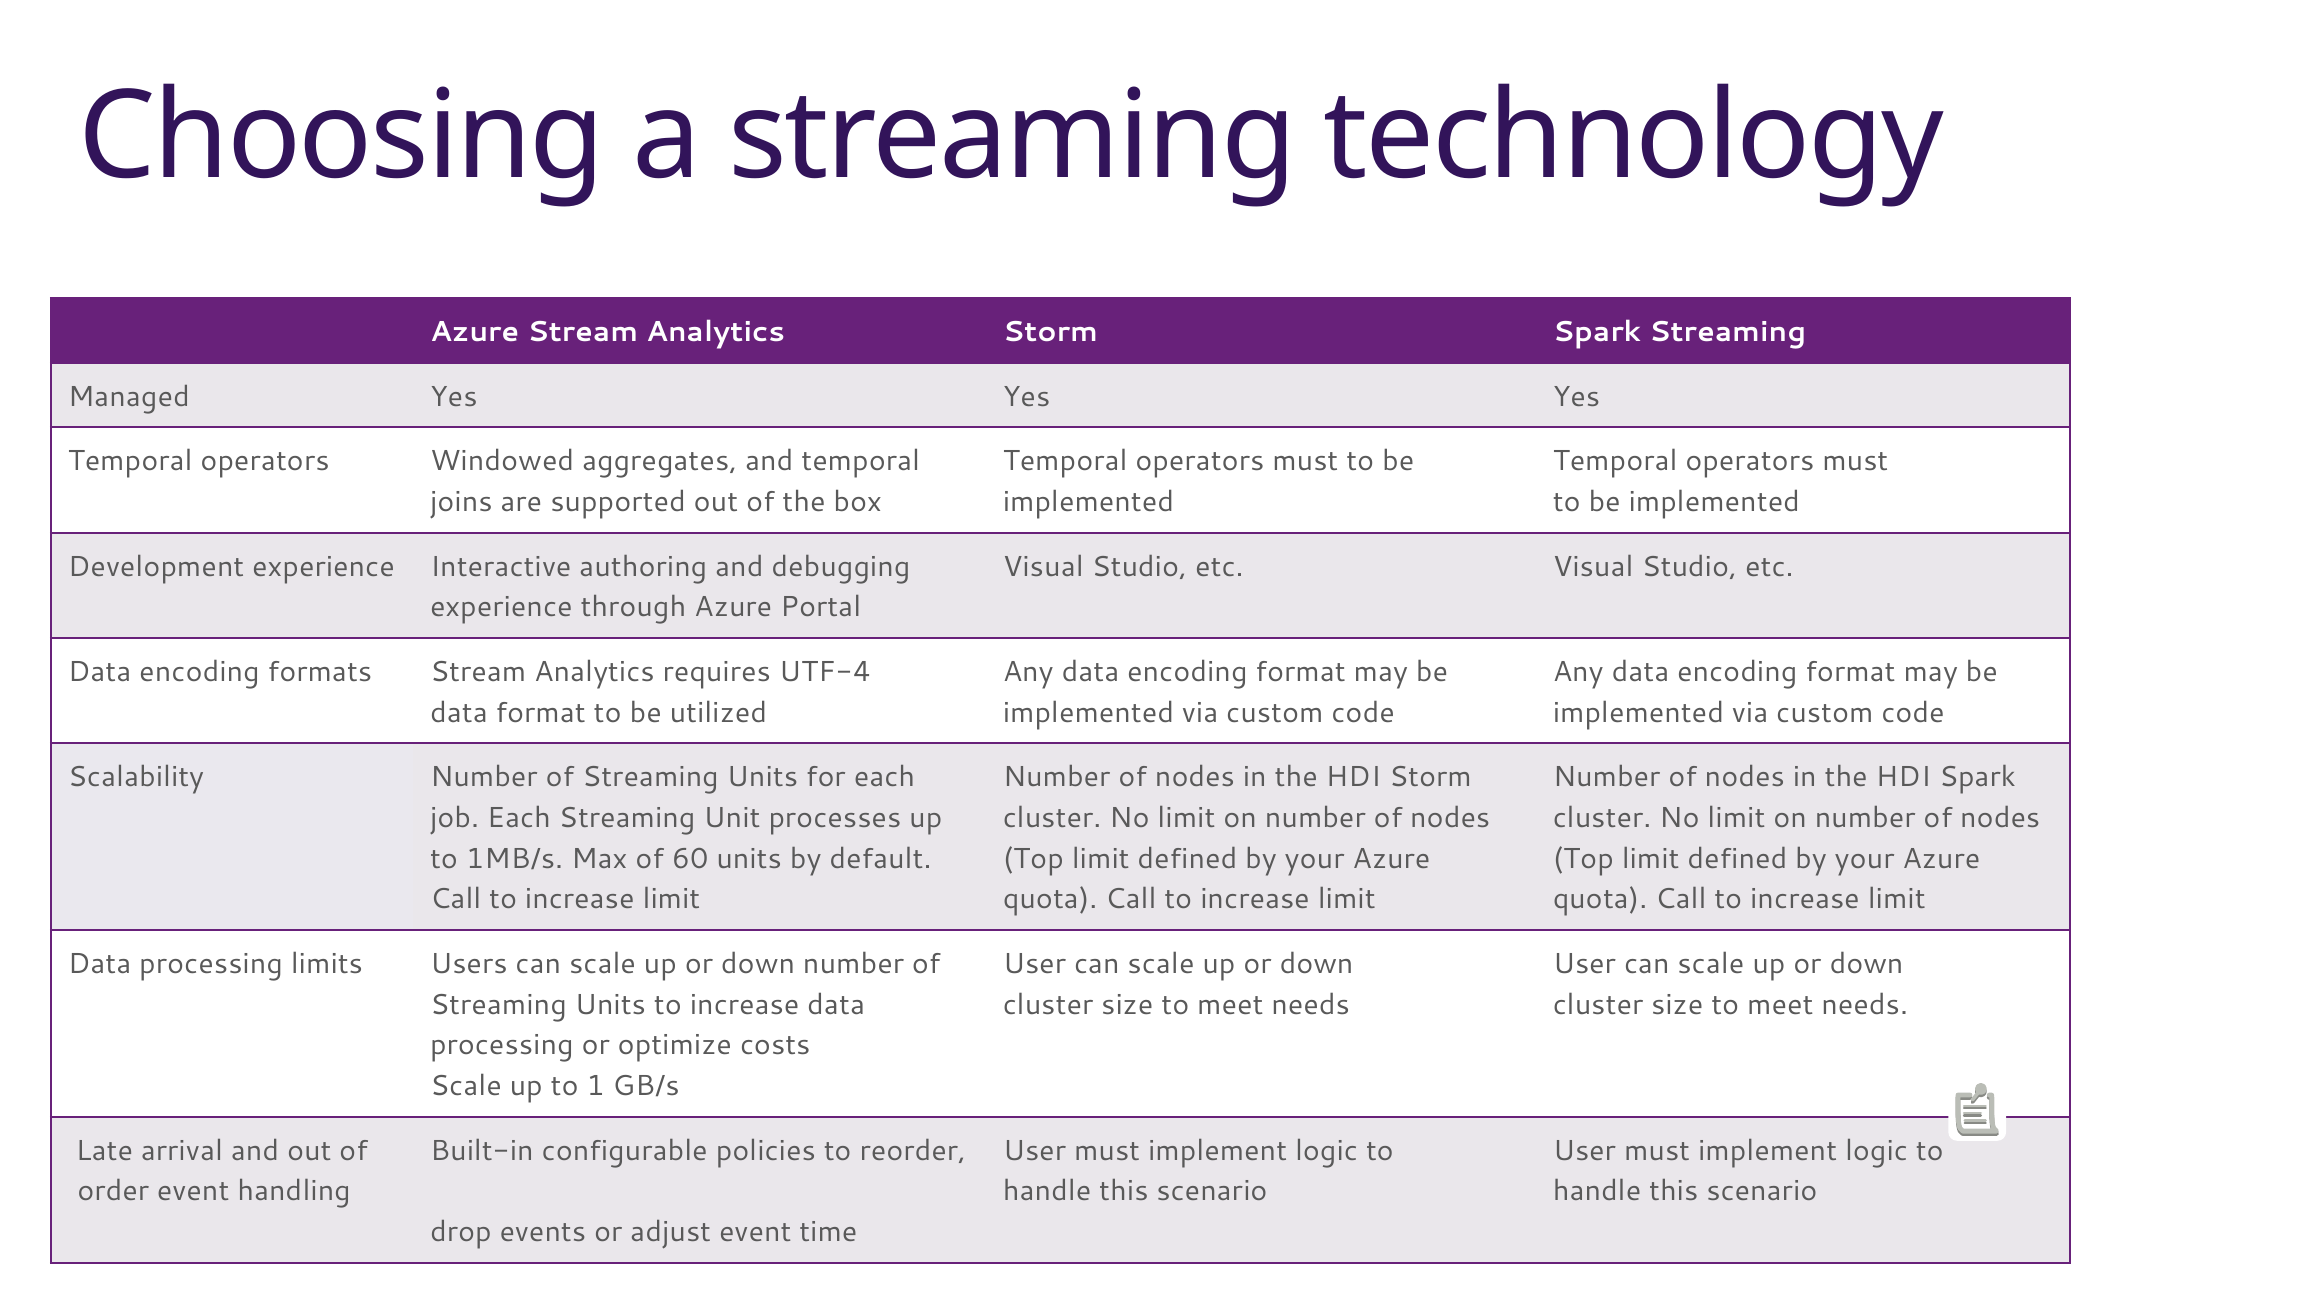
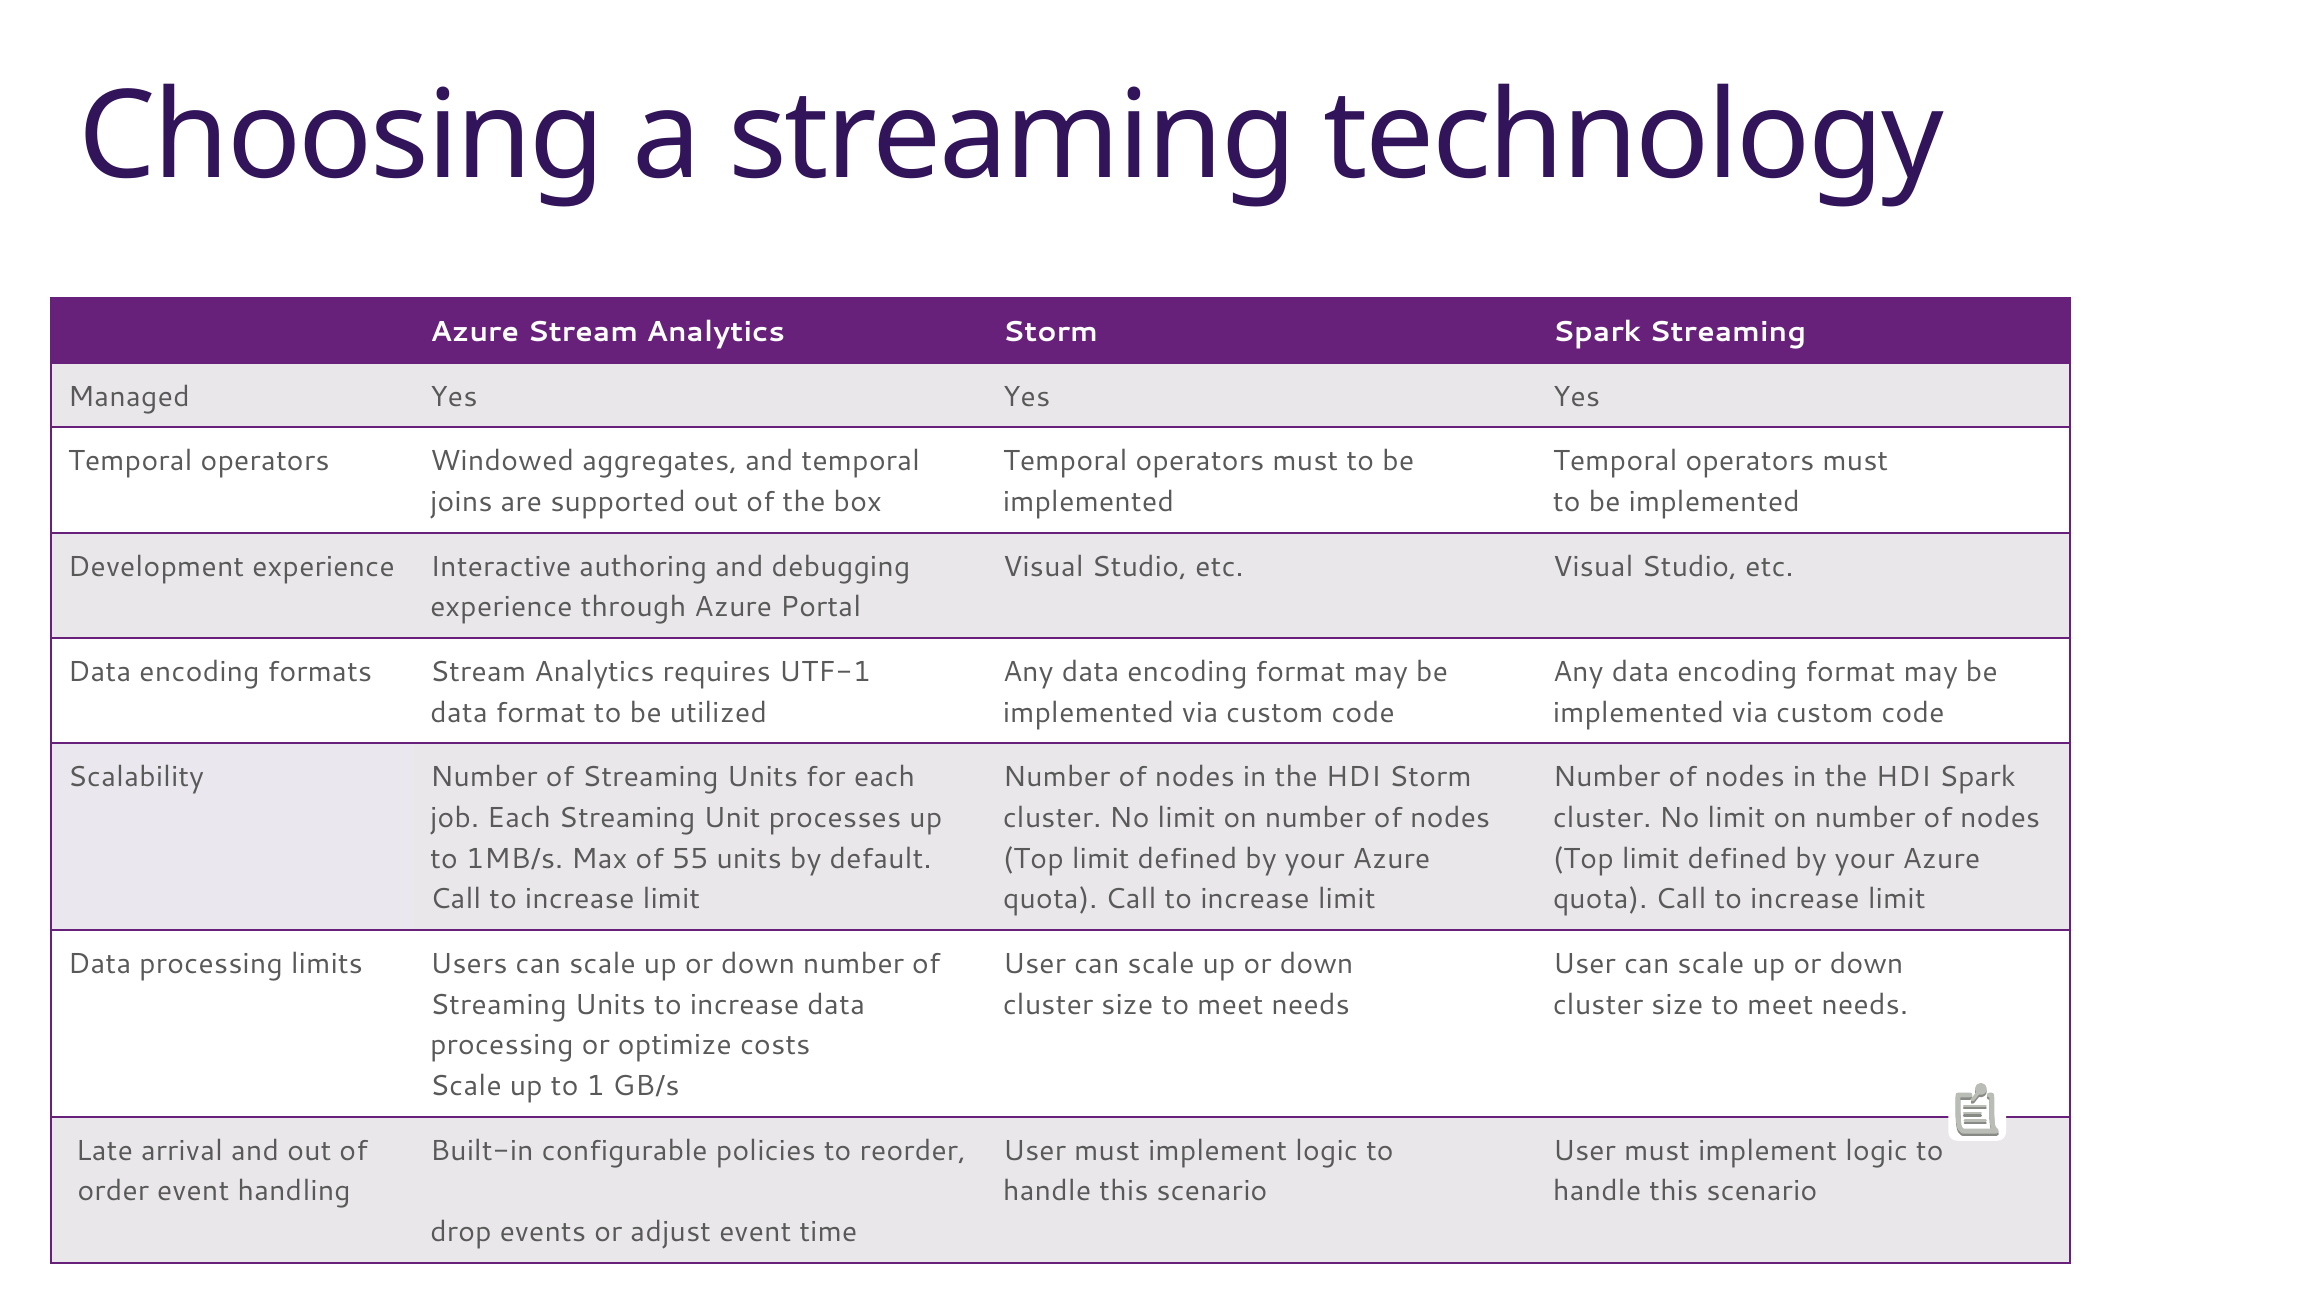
UTF-4: UTF-4 -> UTF-1
60: 60 -> 55
